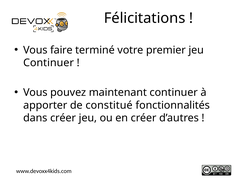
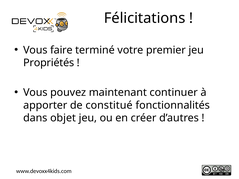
Continuer at (49, 63): Continuer -> Propriétés
dans créer: créer -> objet
